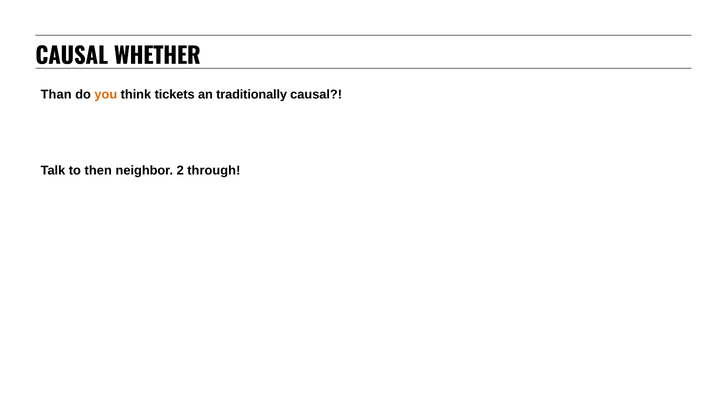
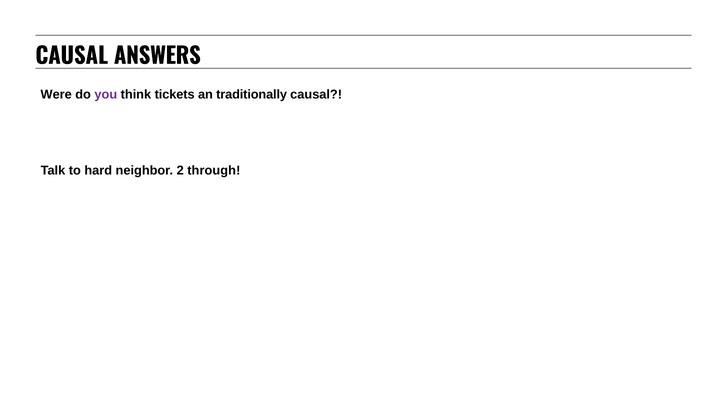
WHETHER: WHETHER -> ANSWERS
Than: Than -> Were
you colour: orange -> purple
then: then -> hard
